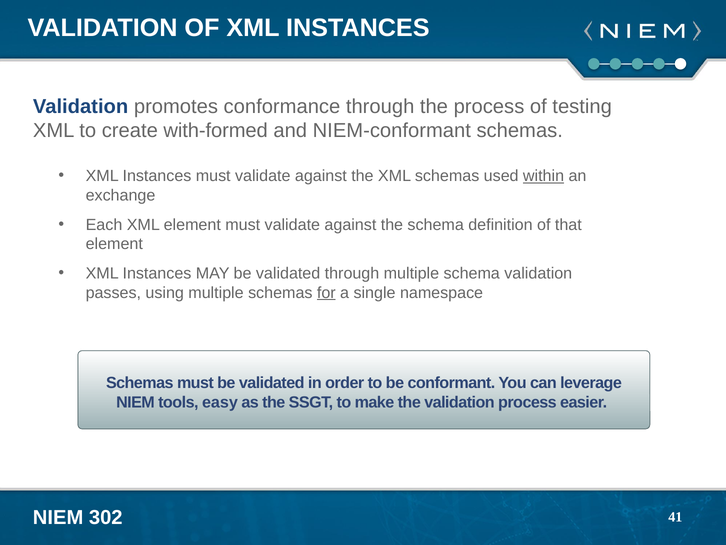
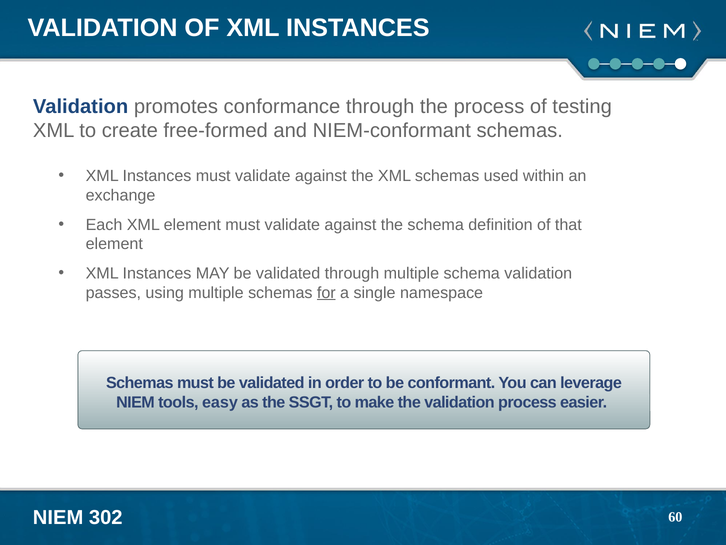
with-formed: with-formed -> free-formed
within underline: present -> none
41: 41 -> 60
